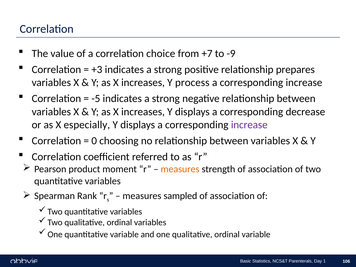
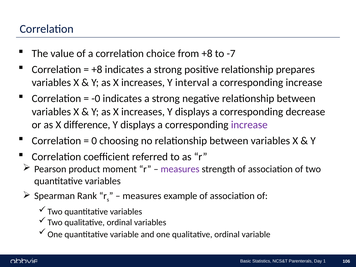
from +7: +7 -> +8
-9: -9 -> -7
+3 at (97, 70): +3 -> +8
process: process -> interval
-5: -5 -> -0
especially: especially -> difference
measures at (180, 169) colour: orange -> purple
sampled: sampled -> example
